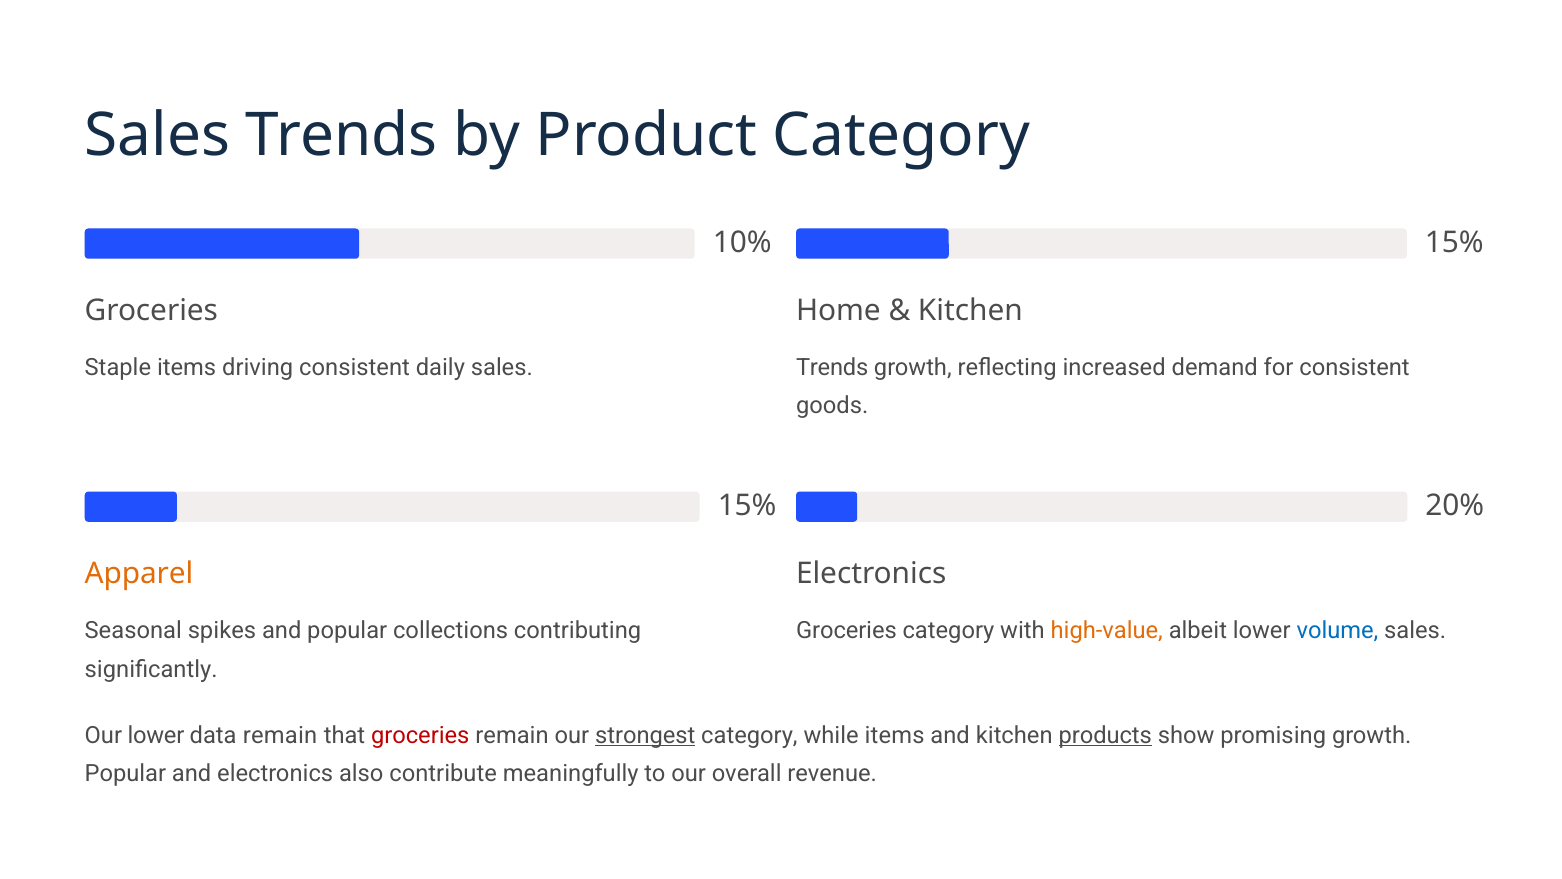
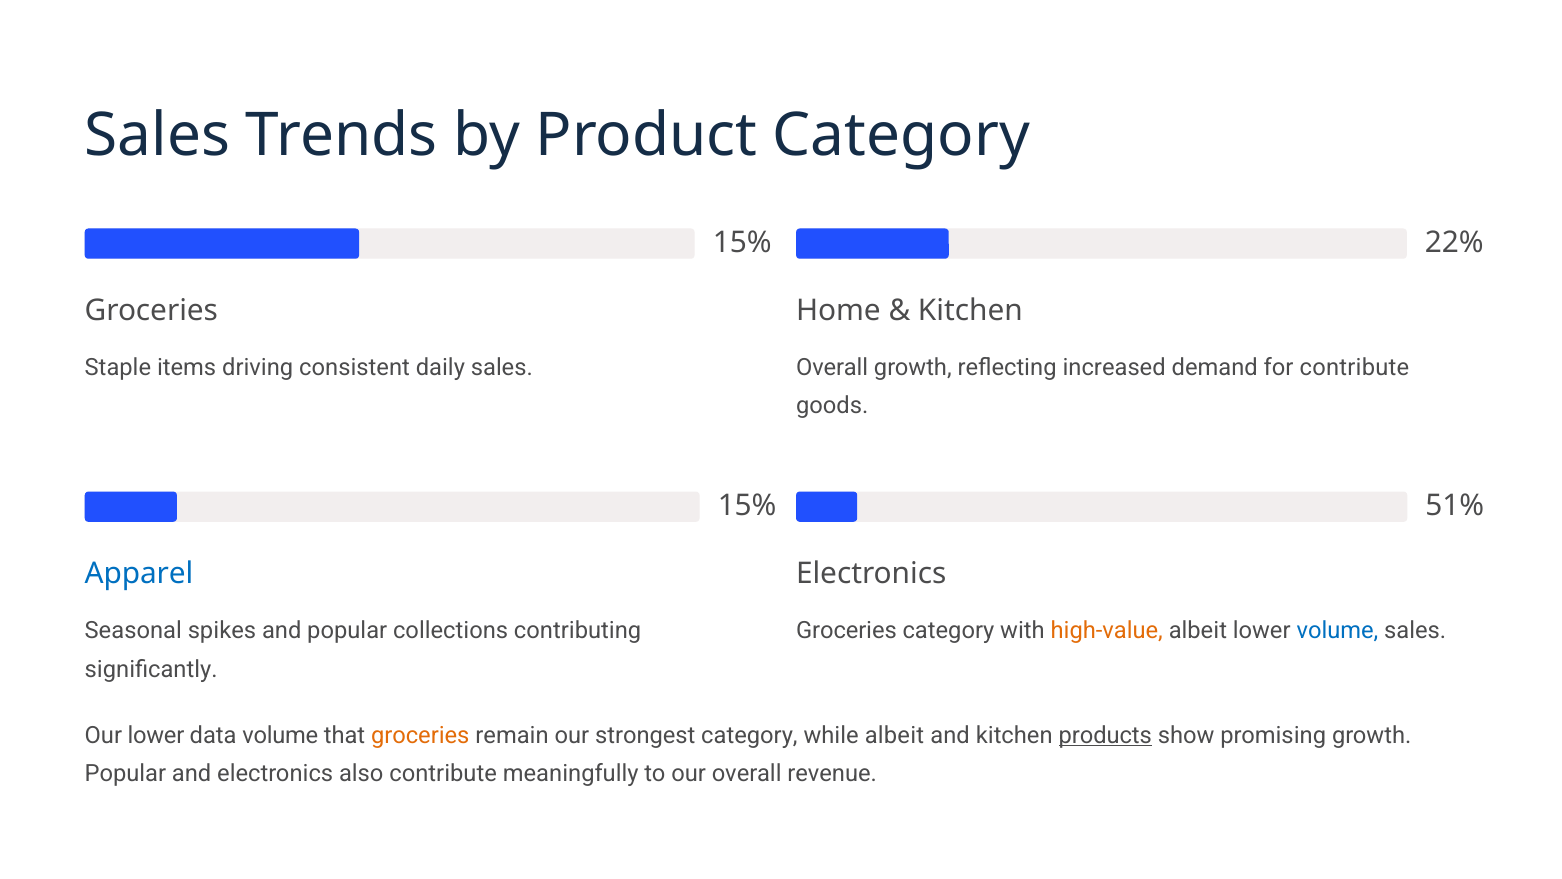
10% at (742, 242): 10% -> 15%
15% at (1454, 242): 15% -> 22%
Trends at (832, 367): Trends -> Overall
for consistent: consistent -> contribute
20%: 20% -> 51%
Apparel colour: orange -> blue
data remain: remain -> volume
groceries at (420, 735) colour: red -> orange
strongest underline: present -> none
while items: items -> albeit
